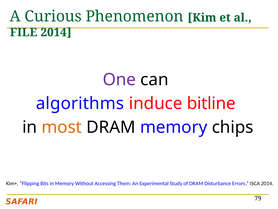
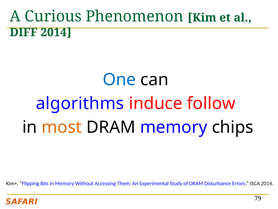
FILE: FILE -> DIFF
One colour: purple -> blue
bitline: bitline -> follow
